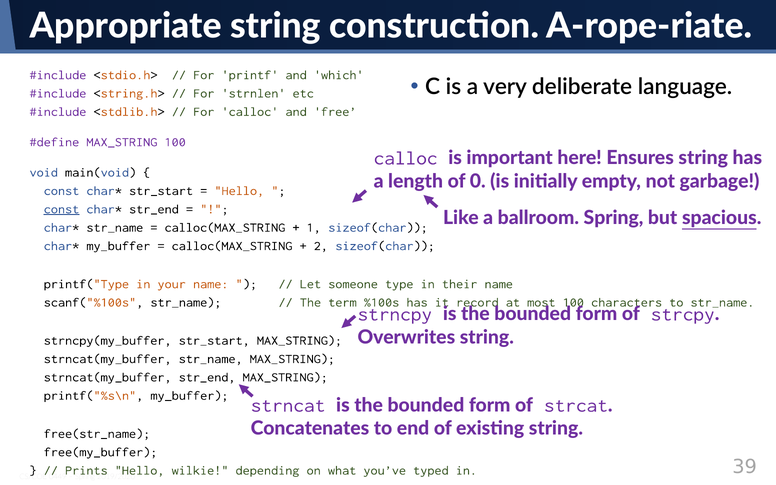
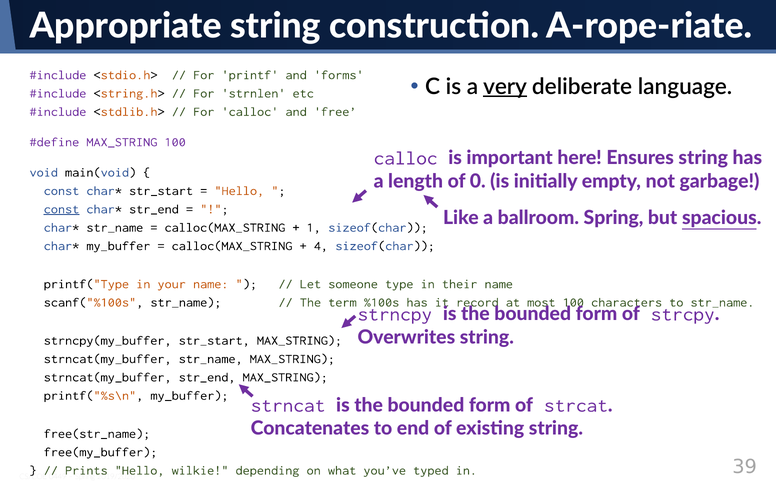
which: which -> forms
very underline: none -> present
2: 2 -> 4
